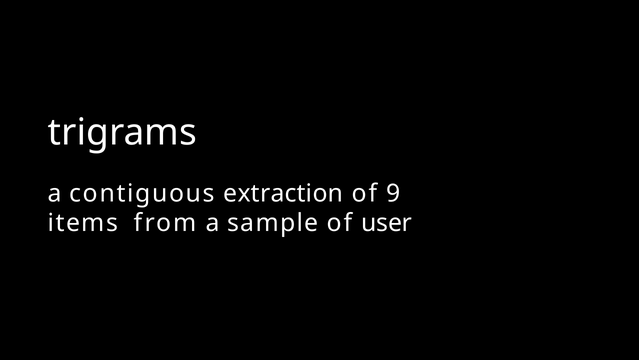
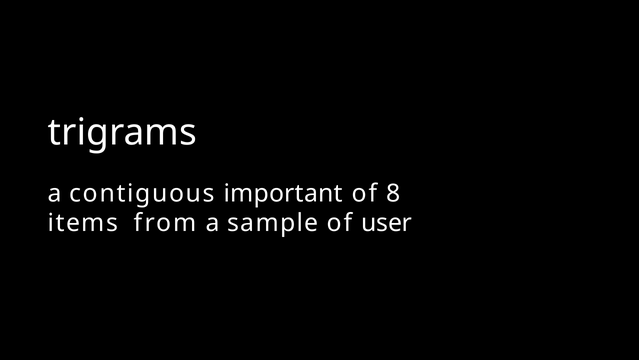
extraction: extraction -> important
9: 9 -> 8
